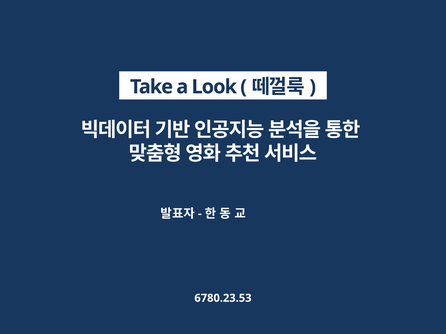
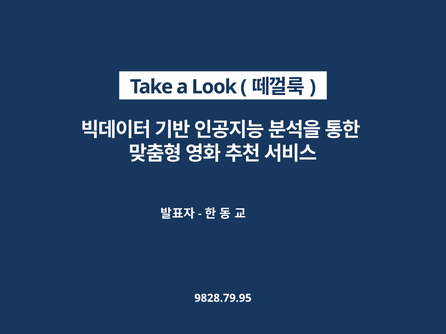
6780.23.53: 6780.23.53 -> 9828.79.95
